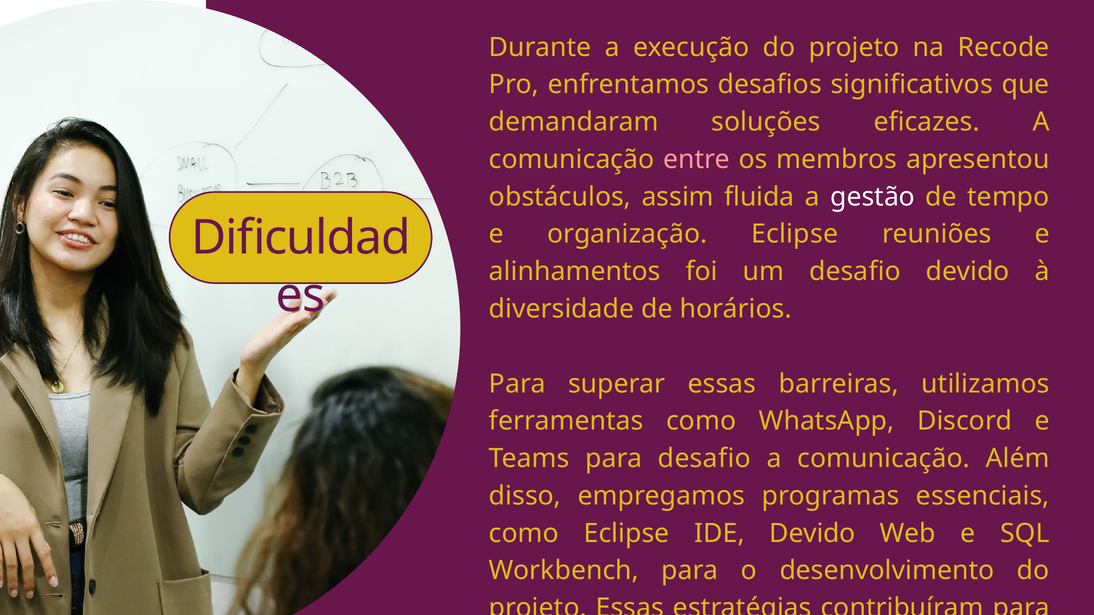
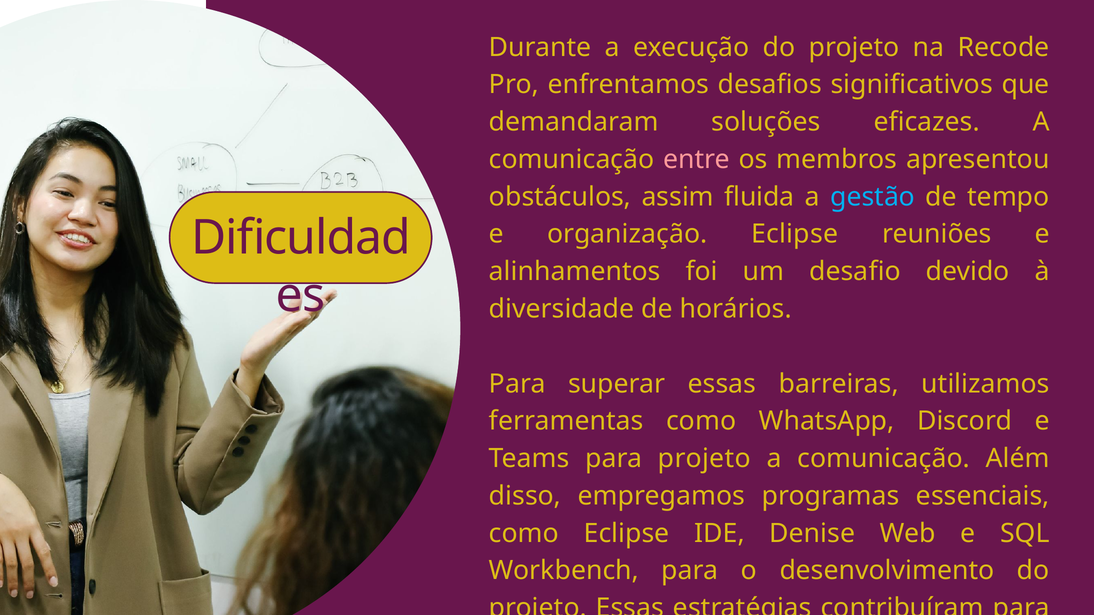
gestão colour: white -> light blue
para desafio: desafio -> projeto
IDE Devido: Devido -> Denise
